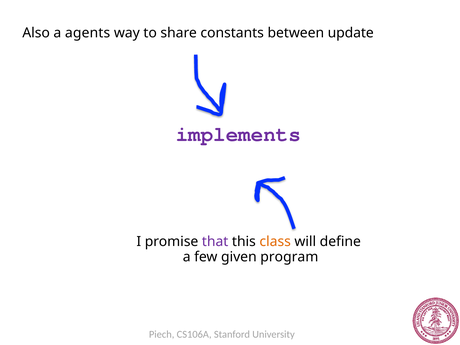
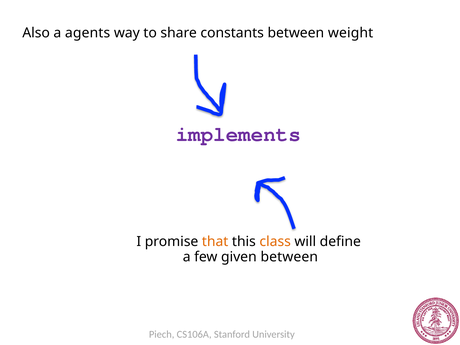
update: update -> weight
that colour: purple -> orange
given program: program -> between
